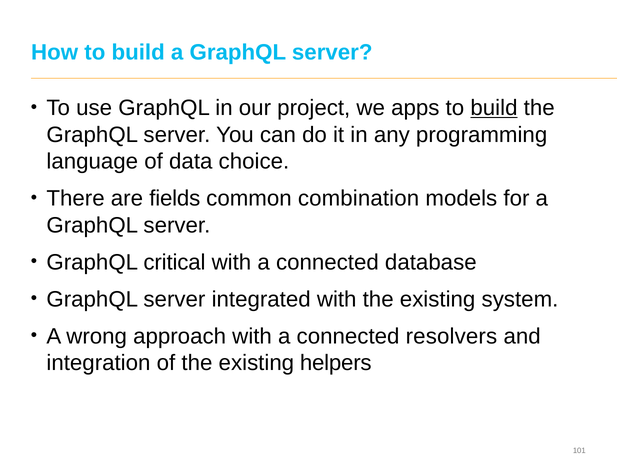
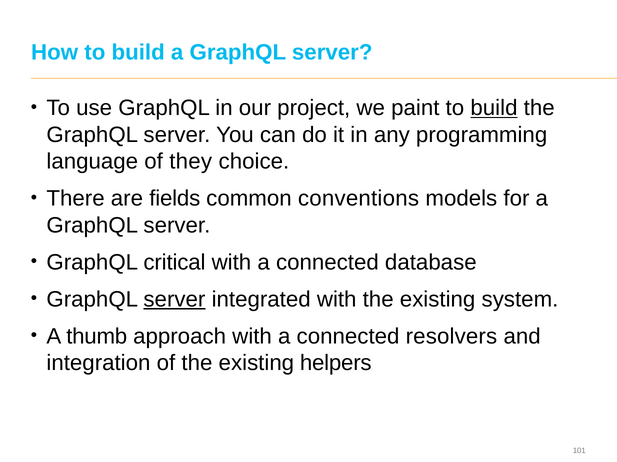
apps: apps -> paint
data: data -> they
combination: combination -> conventions
server at (174, 300) underline: none -> present
wrong: wrong -> thumb
